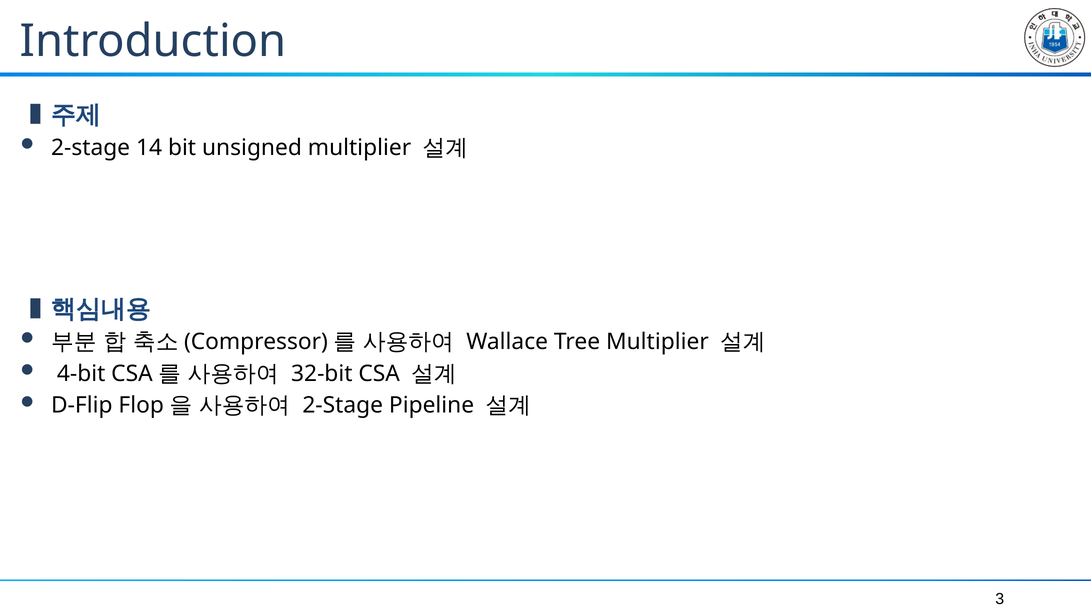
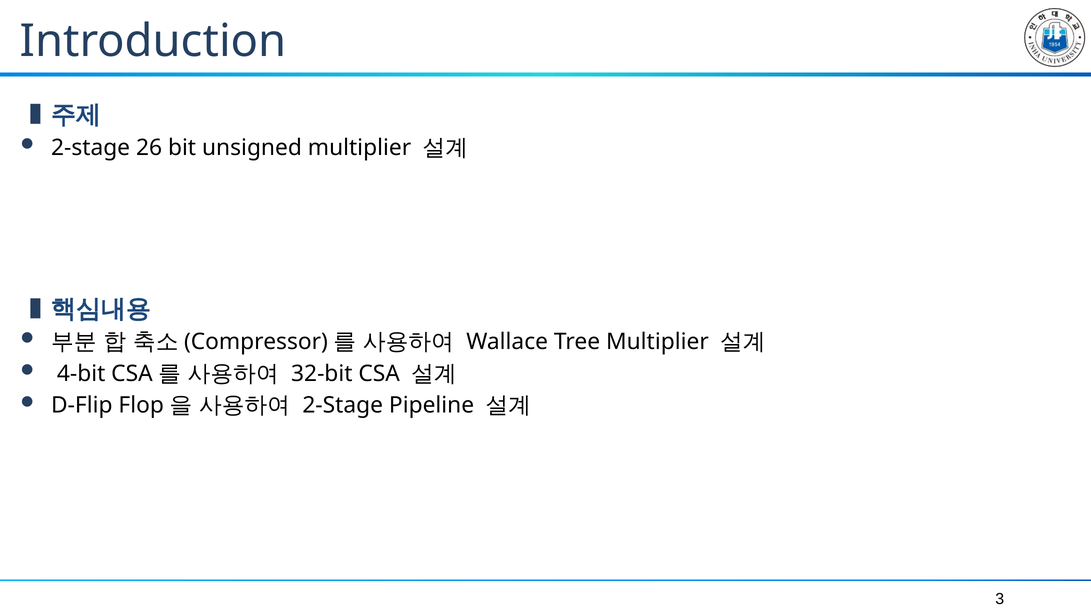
14: 14 -> 26
